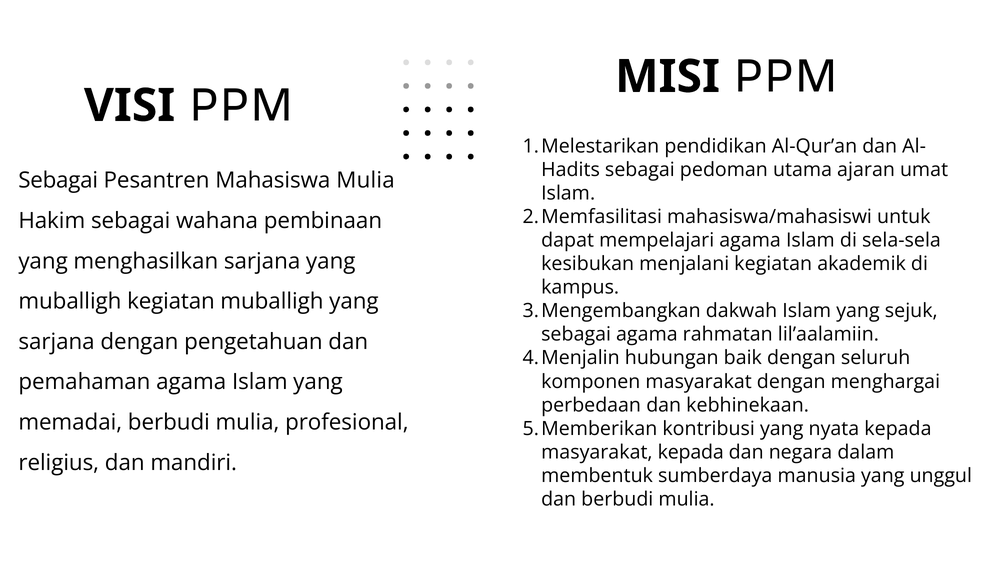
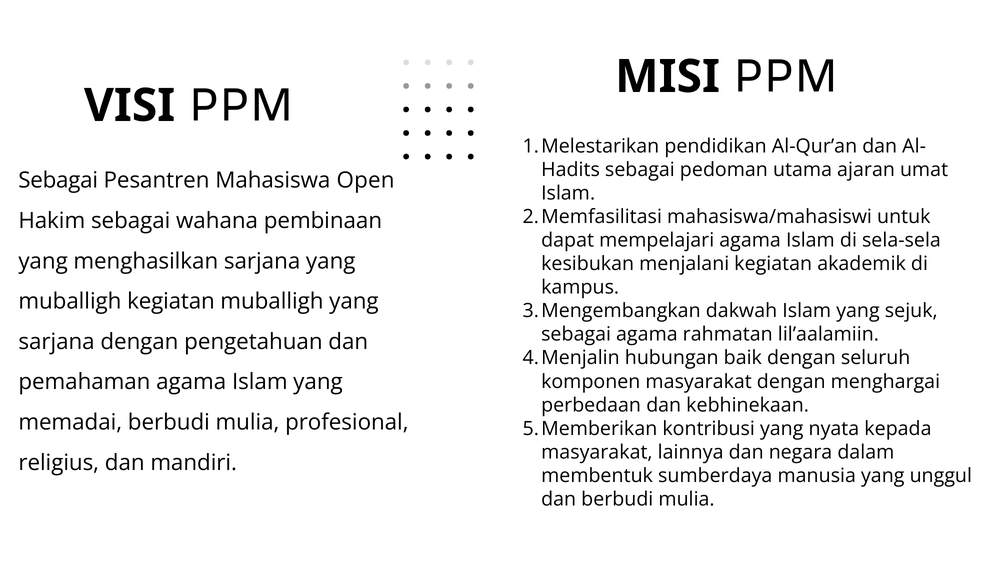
Mahasiswa Mulia: Mulia -> Open
masyarakat kepada: kepada -> lainnya
